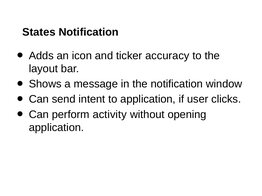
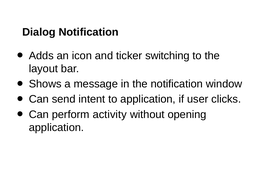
States: States -> Dialog
accuracy: accuracy -> switching
